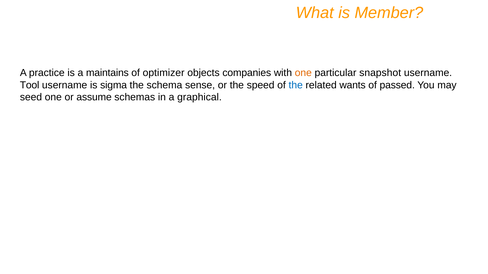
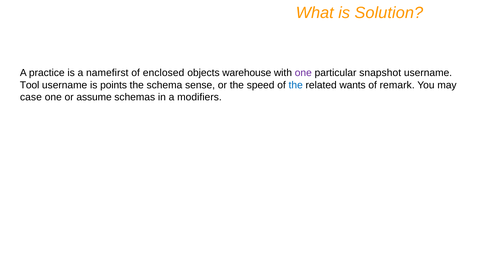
Member: Member -> Solution
maintains: maintains -> namefirst
optimizer: optimizer -> enclosed
companies: companies -> warehouse
one at (303, 73) colour: orange -> purple
sigma: sigma -> points
passed: passed -> remark
seed: seed -> case
graphical: graphical -> modifiers
